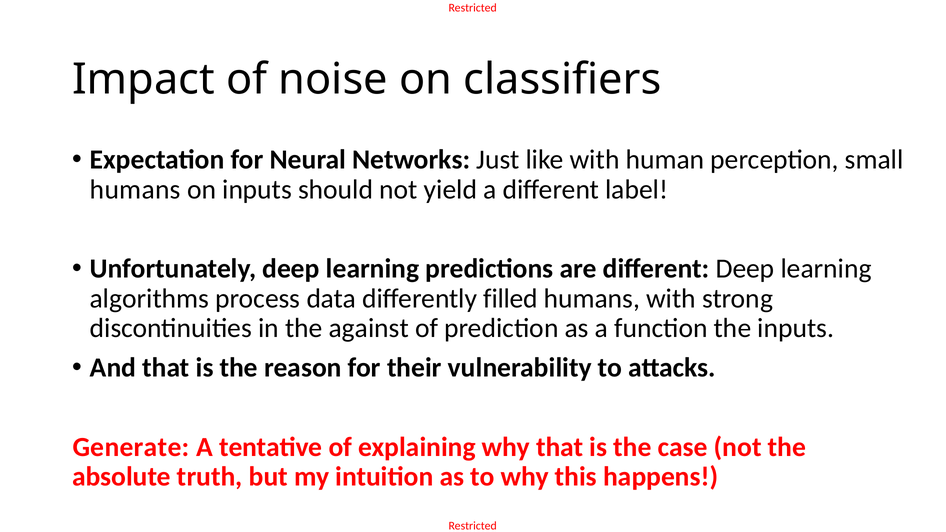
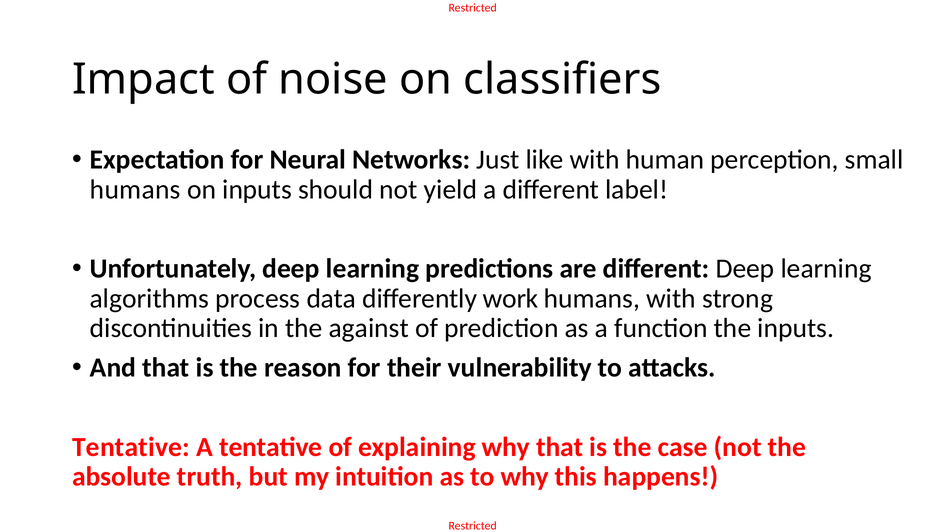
filled: filled -> work
Generate at (131, 447): Generate -> Tentative
